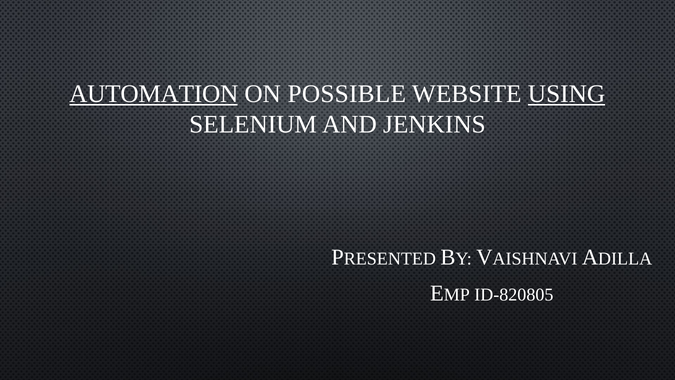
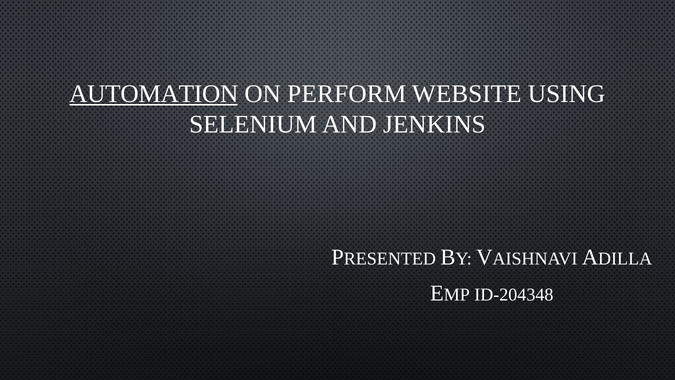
POSSIBLE: POSSIBLE -> PERFORM
USING underline: present -> none
ID-820805: ID-820805 -> ID-204348
